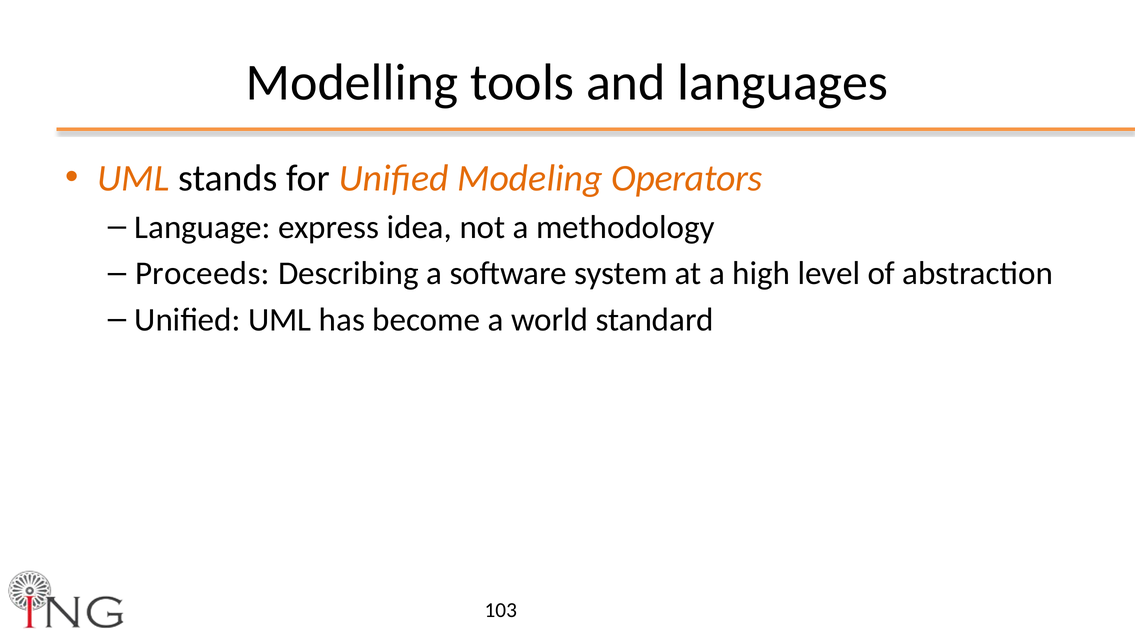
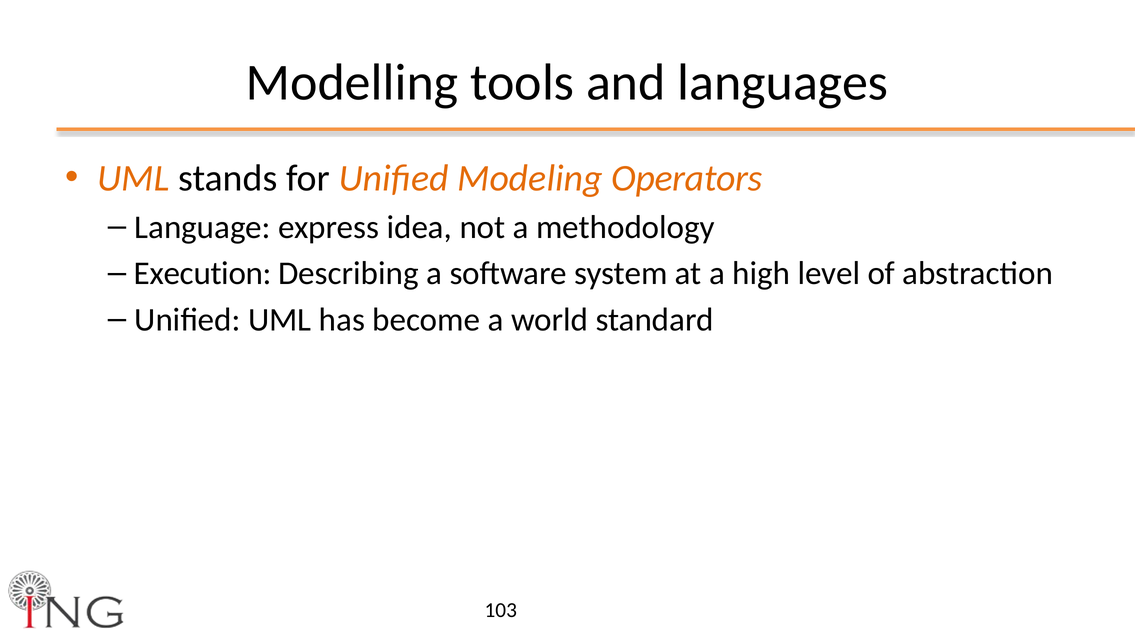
Proceeds: Proceeds -> Execution
